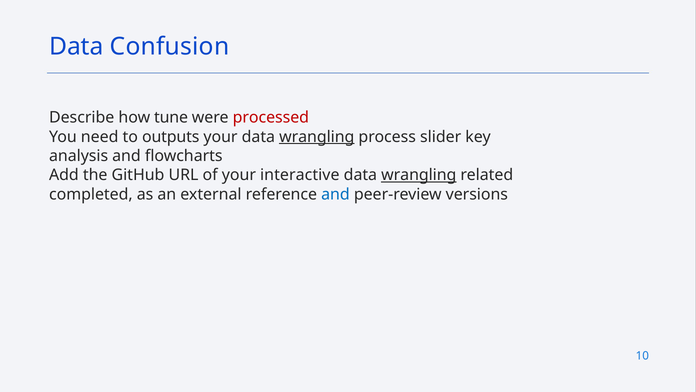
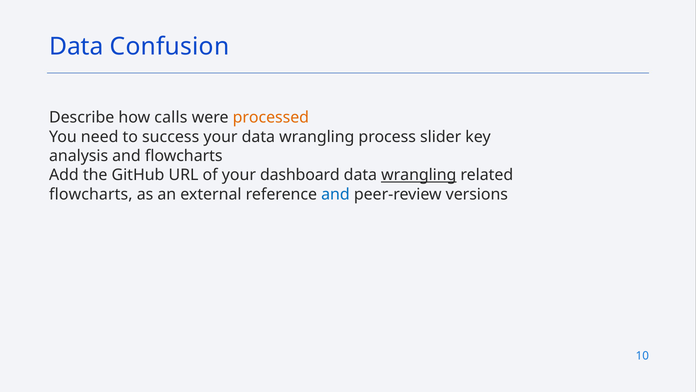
tune: tune -> calls
processed colour: red -> orange
outputs: outputs -> success
wrangling at (317, 137) underline: present -> none
interactive: interactive -> dashboard
completed at (91, 194): completed -> flowcharts
